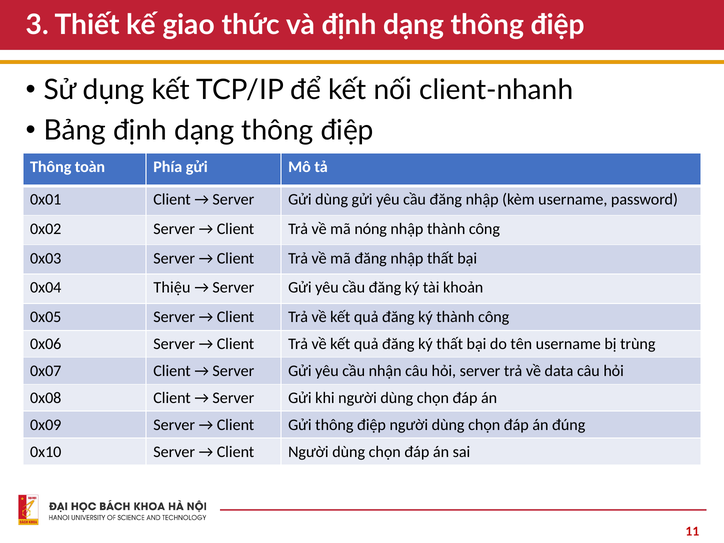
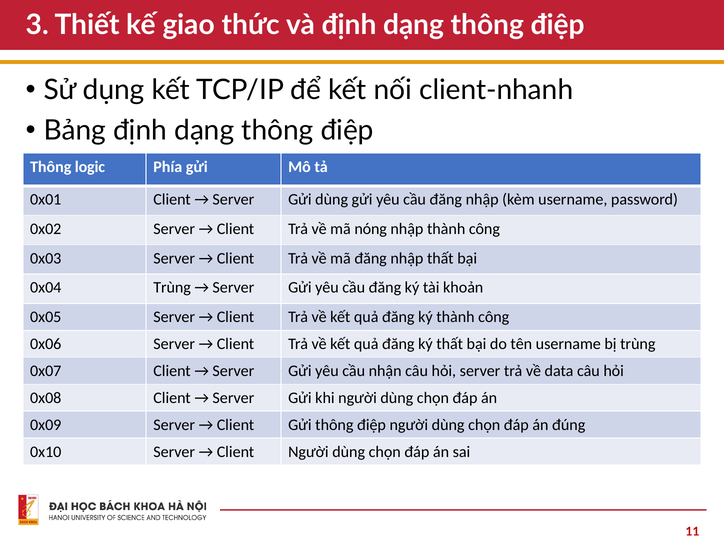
toàn: toàn -> logic
0x04 Thiệu: Thiệu -> Trùng
